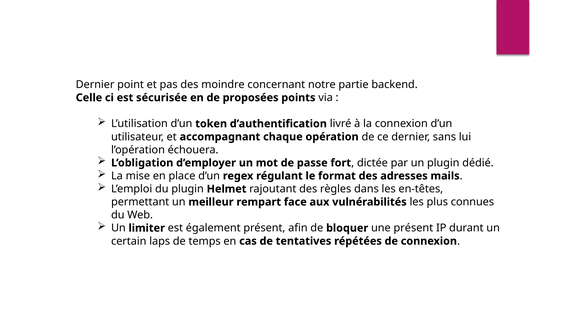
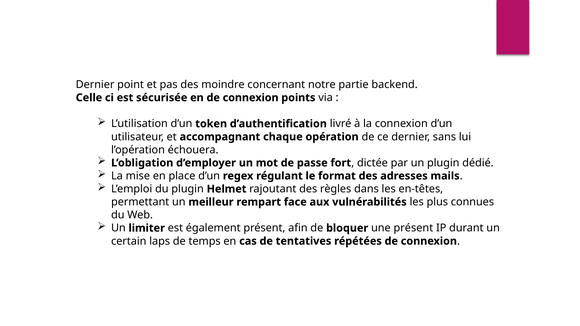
en de proposées: proposées -> connexion
